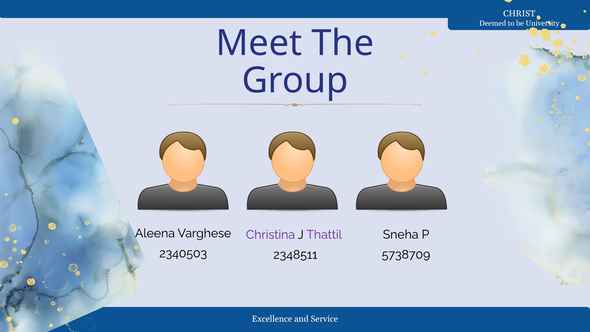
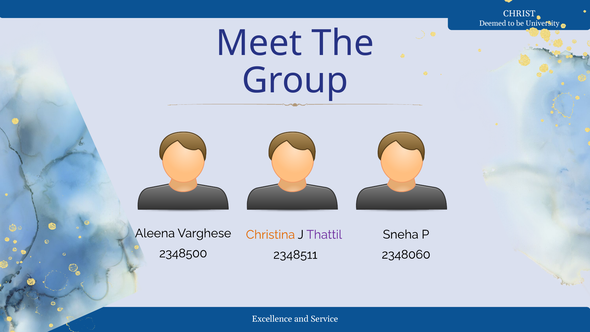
Christina colour: purple -> orange
2340503: 2340503 -> 2348500
5738709: 5738709 -> 2348060
